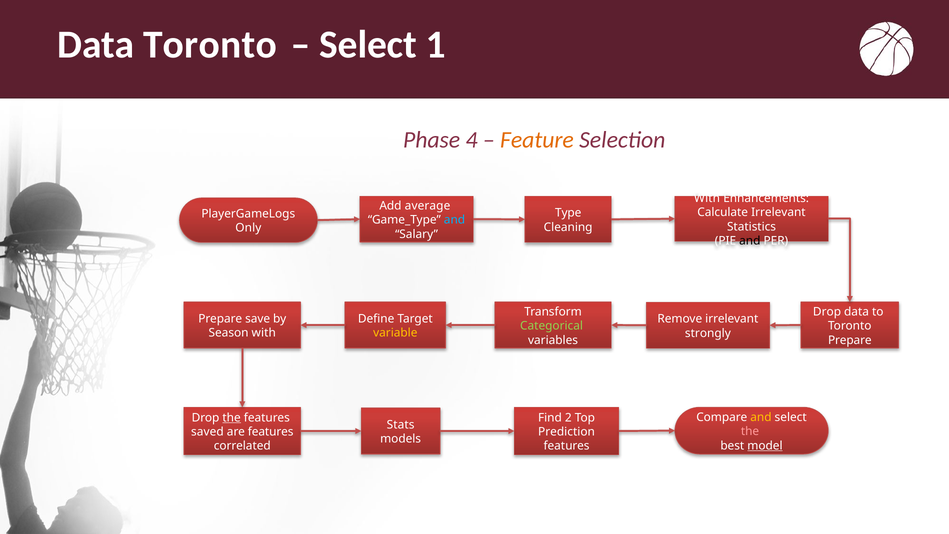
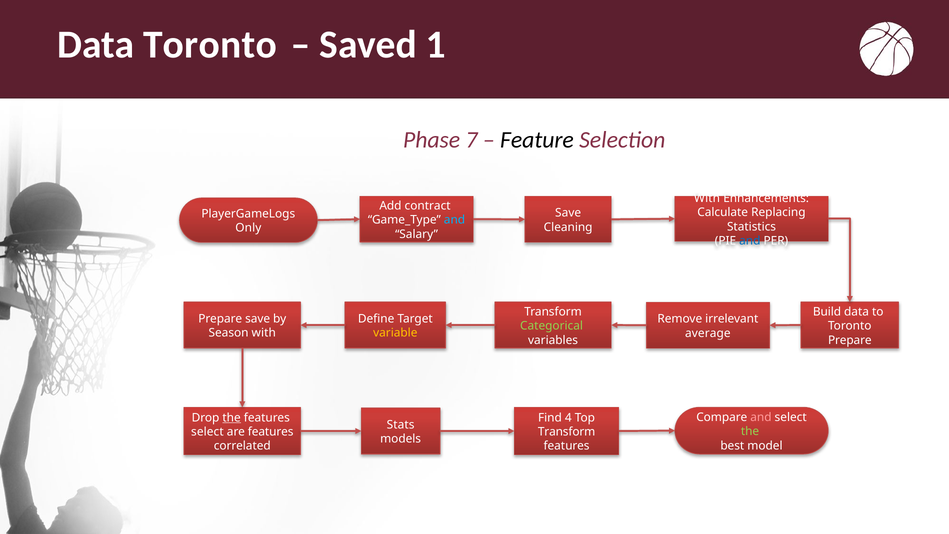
Select at (368, 45): Select -> Saved
4: 4 -> 7
Feature colour: orange -> black
average: average -> contract
Calculate Irrelevant: Irrelevant -> Replacing
Type at (568, 213): Type -> Save
and at (750, 241) colour: black -> blue
Drop at (827, 312): Drop -> Build
strongly: strongly -> average
and at (761, 417) colour: yellow -> pink
2: 2 -> 4
the at (750, 431) colour: pink -> light green
saved at (207, 432): saved -> select
Prediction at (567, 432): Prediction -> Transform
model underline: present -> none
